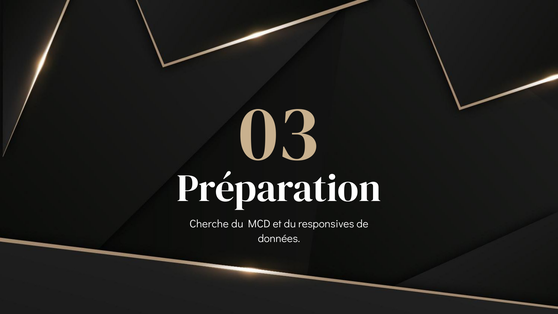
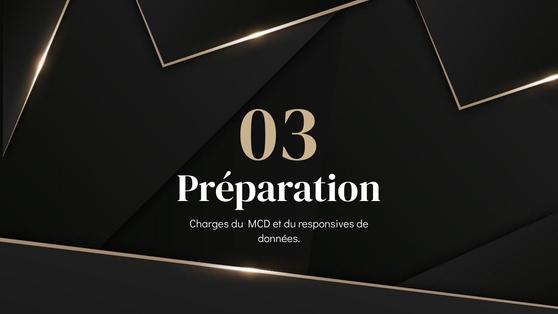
Cherche: Cherche -> Charges
